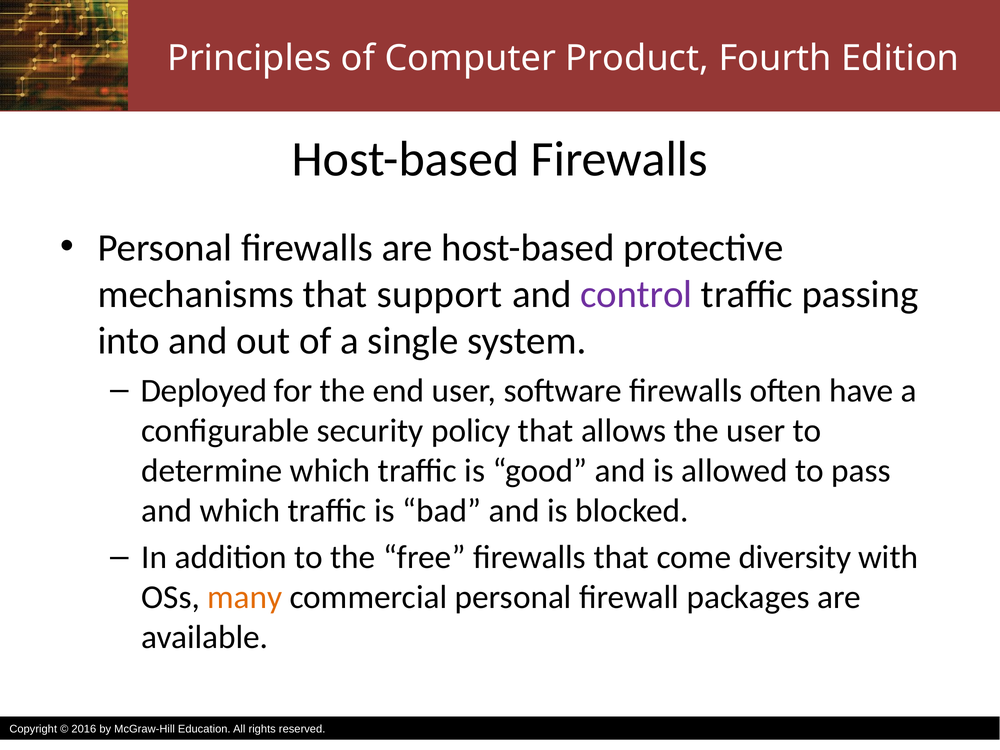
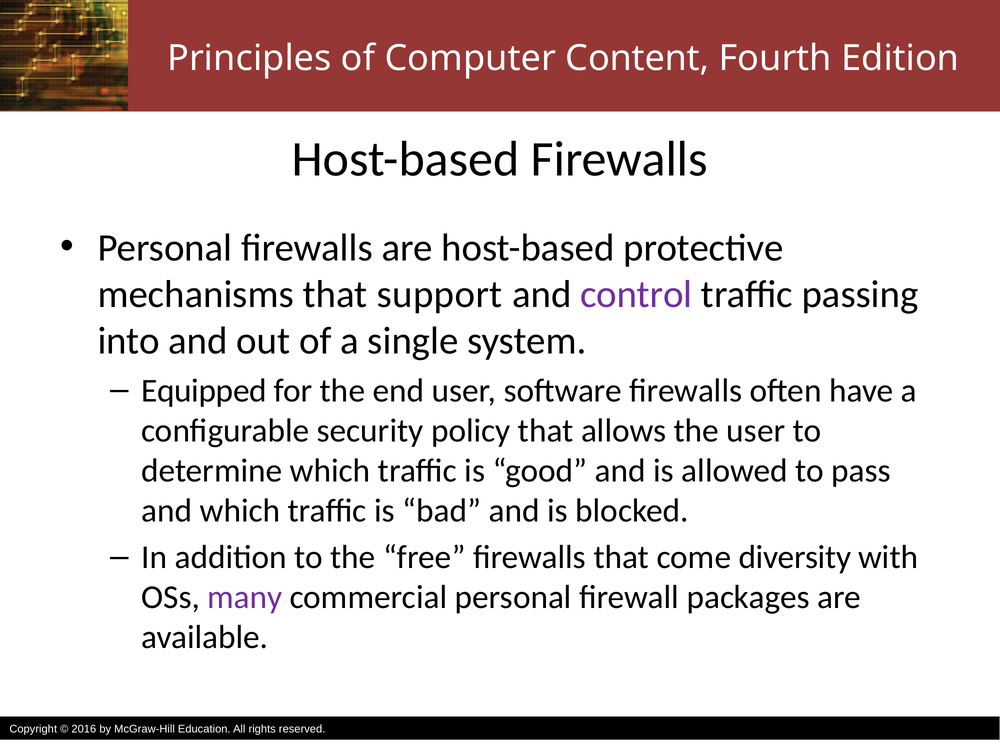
Product: Product -> Content
Deployed: Deployed -> Equipped
many colour: orange -> purple
